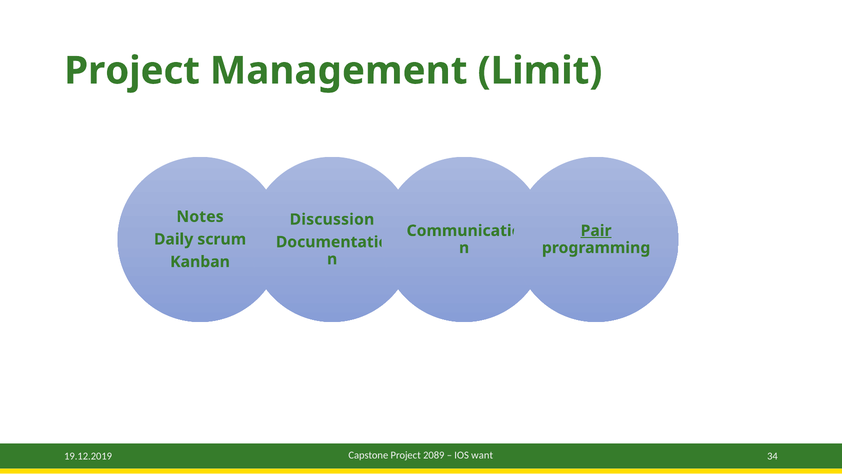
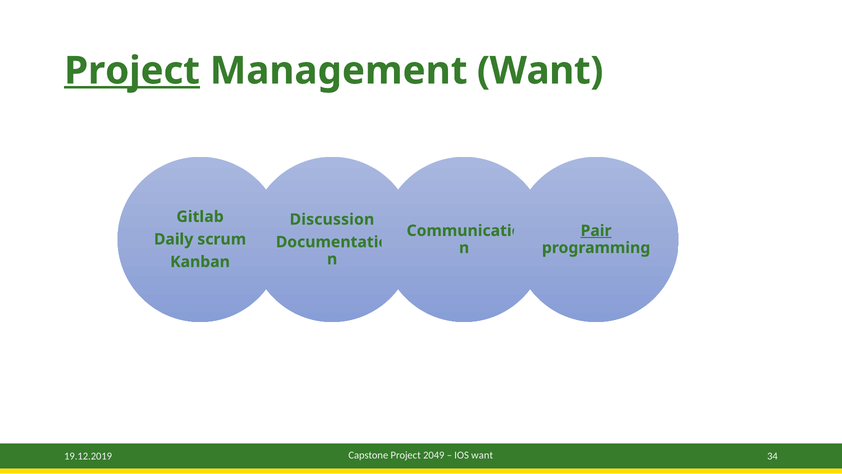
Project at (132, 71) underline: none -> present
Management Limit: Limit -> Want
Notes: Notes -> Gitlab
2089: 2089 -> 2049
